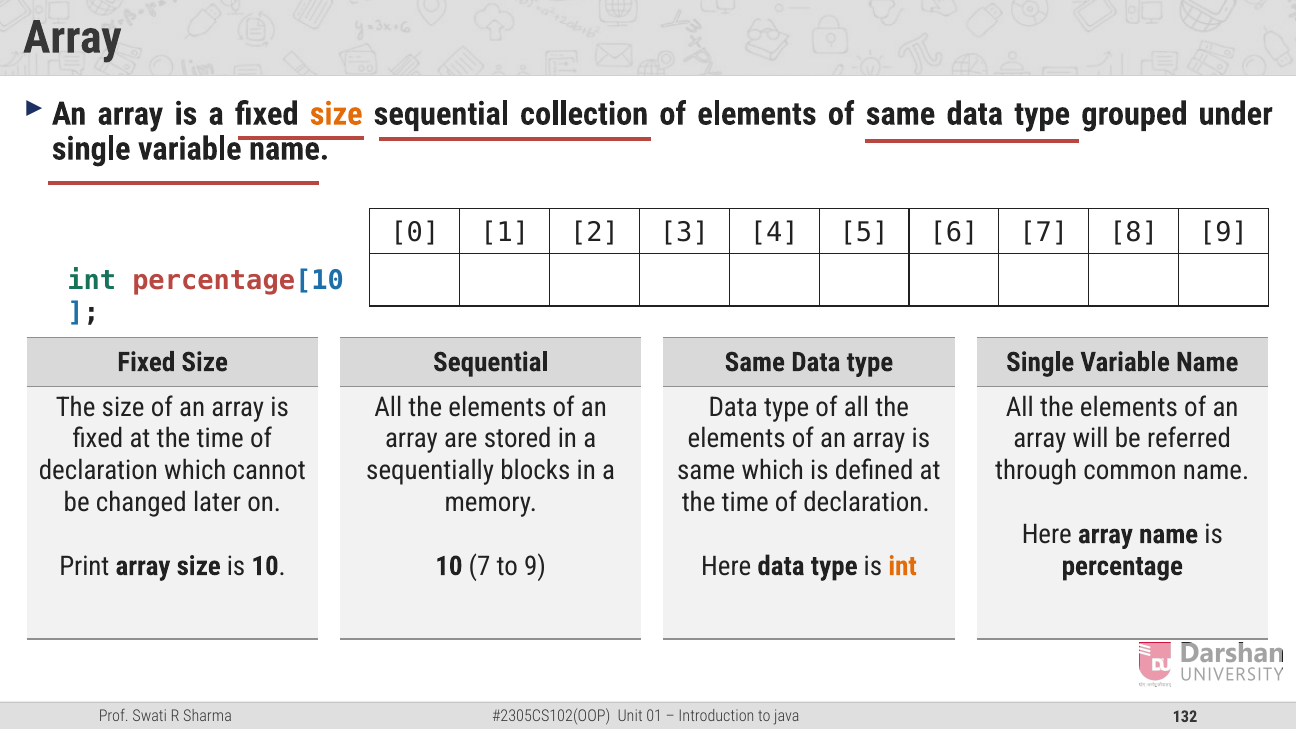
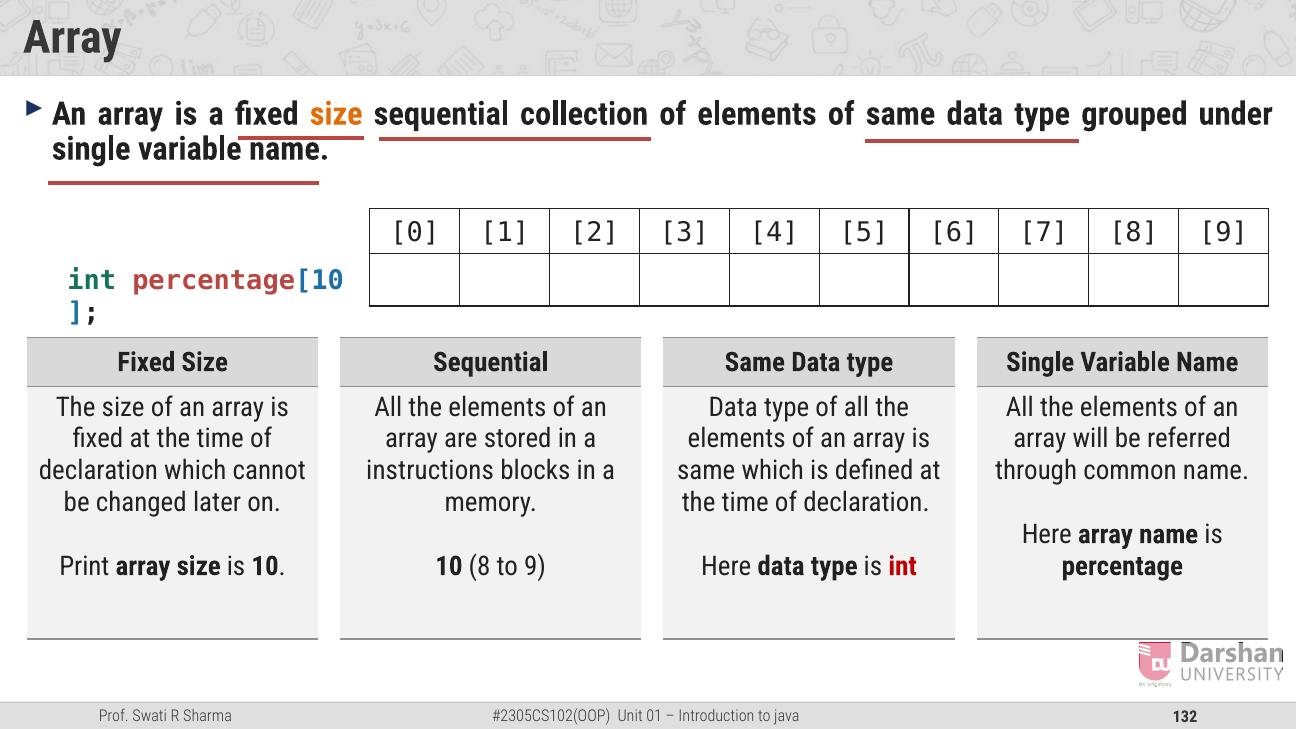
sequentially: sequentially -> instructions
int at (902, 566) colour: orange -> red
10 7: 7 -> 8
